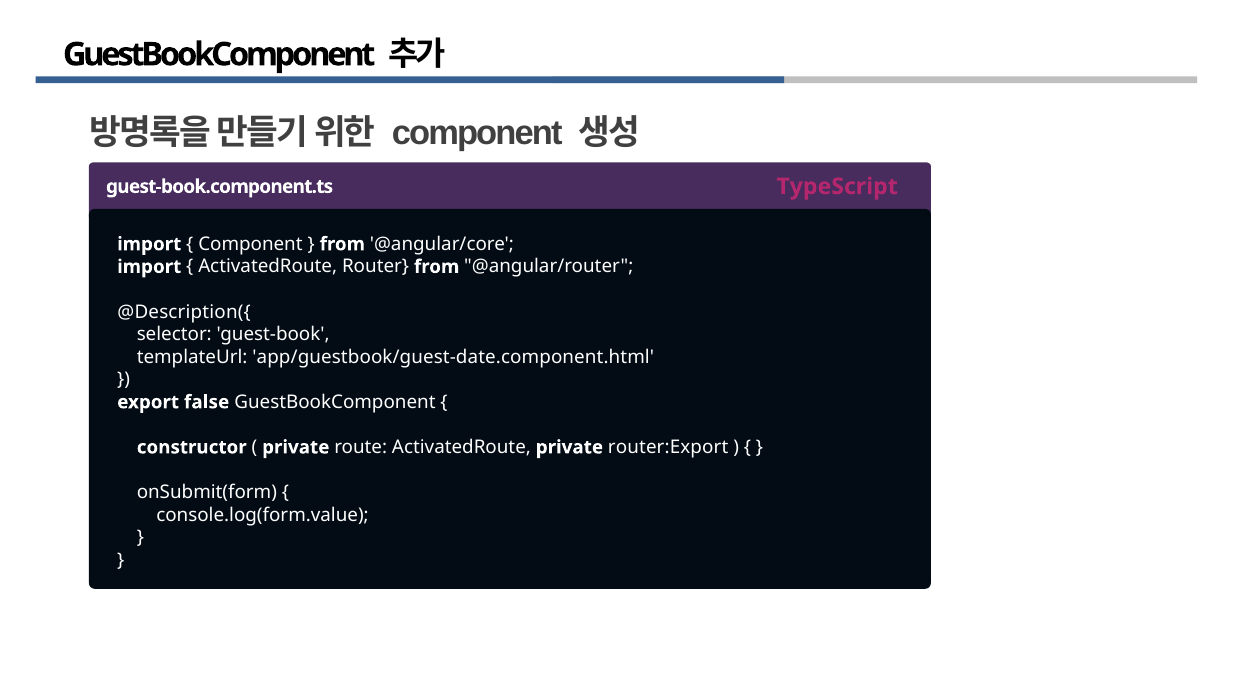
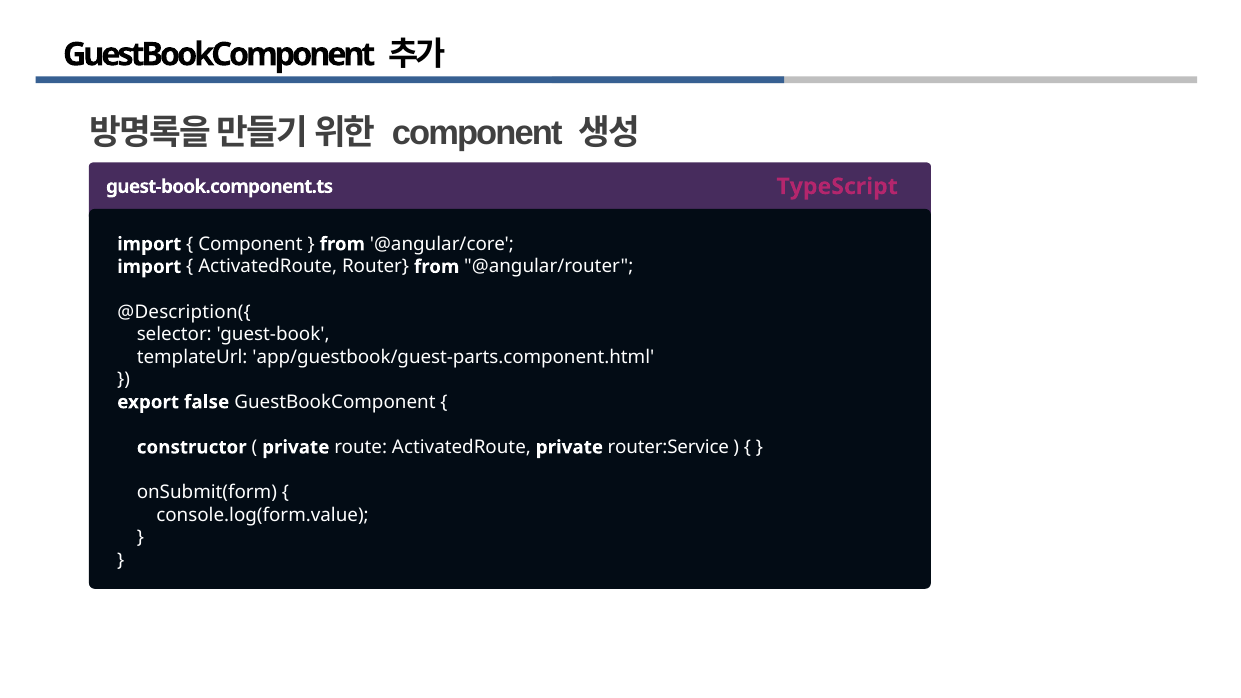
app/guestbook/guest-date.component.html: app/guestbook/guest-date.component.html -> app/guestbook/guest-parts.component.html
router:Export: router:Export -> router:Service
